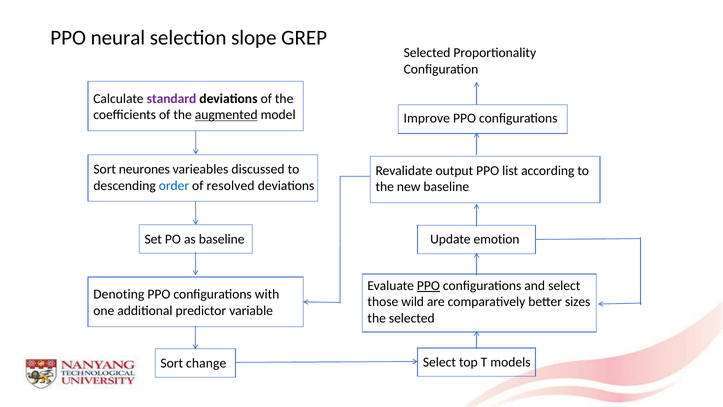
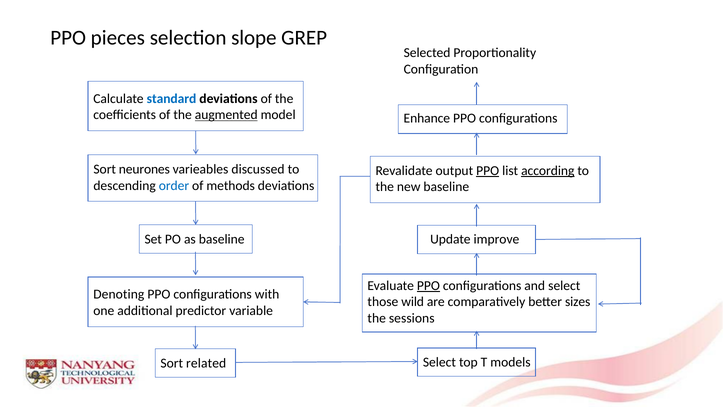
neural: neural -> pieces
standard colour: purple -> blue
Improve: Improve -> Enhance
PPO at (488, 171) underline: none -> present
according underline: none -> present
resolved: resolved -> methods
emotion: emotion -> improve
the selected: selected -> sessions
change: change -> related
